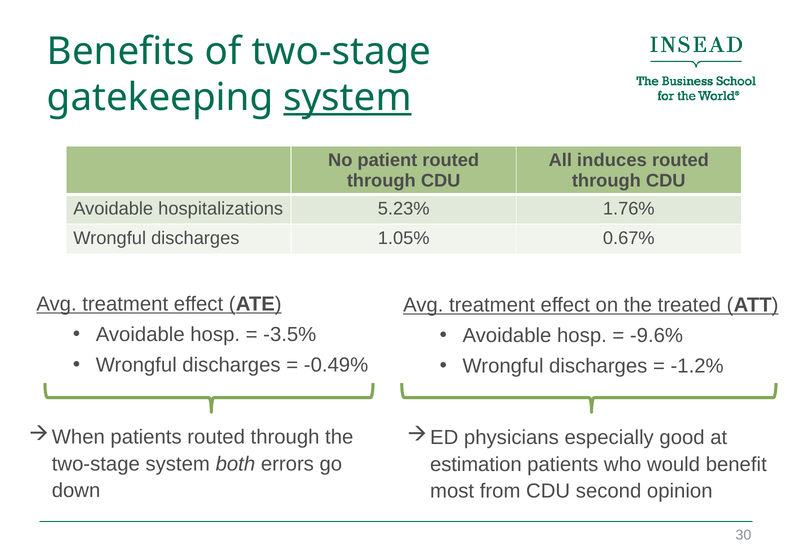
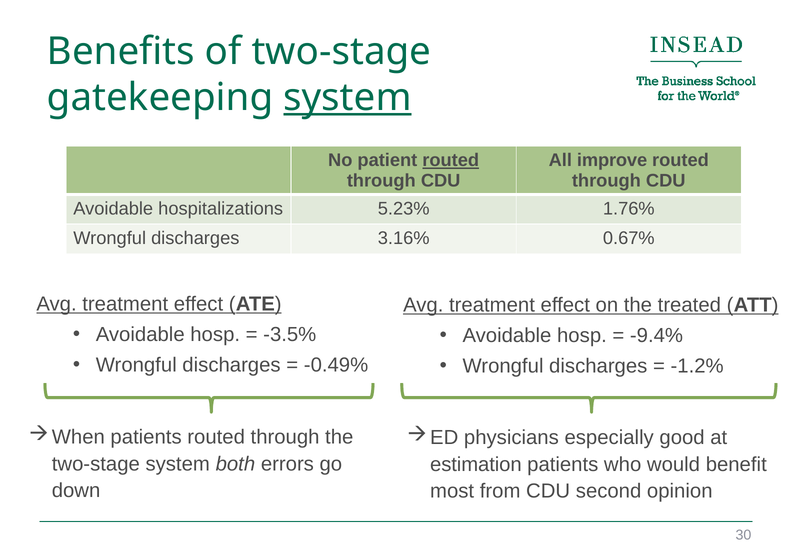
routed at (451, 160) underline: none -> present
induces: induces -> improve
1.05%: 1.05% -> 3.16%
-9.6%: -9.6% -> -9.4%
